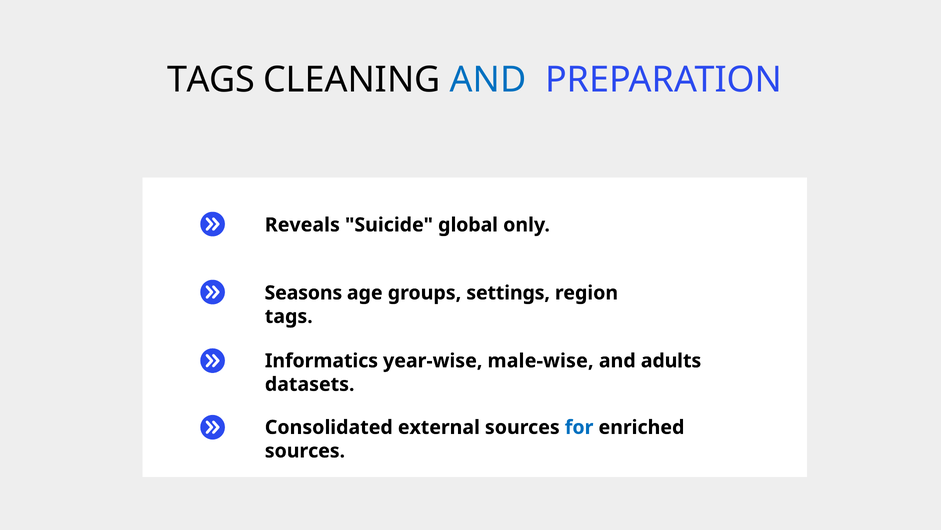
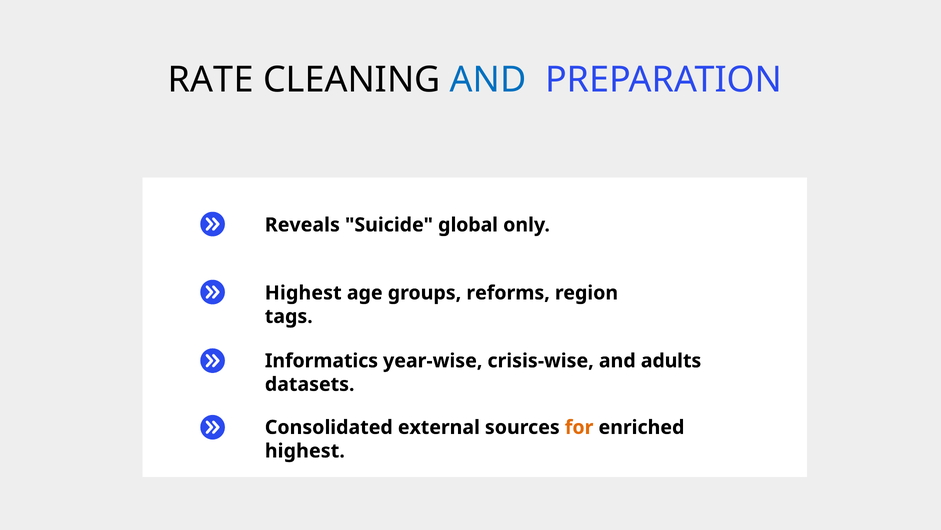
TAGS at (211, 80): TAGS -> RATE
Seasons at (303, 293): Seasons -> Highest
settings: settings -> reforms
male-wise: male-wise -> crisis-wise
for colour: blue -> orange
sources at (305, 450): sources -> highest
